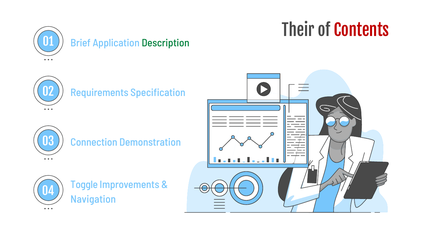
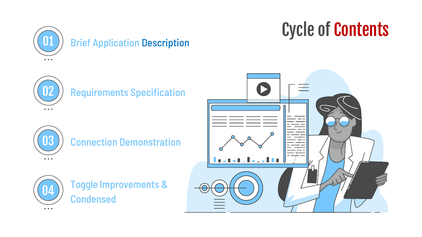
Their: Their -> Cycle
Description colour: green -> blue
Navigation: Navigation -> Condensed
